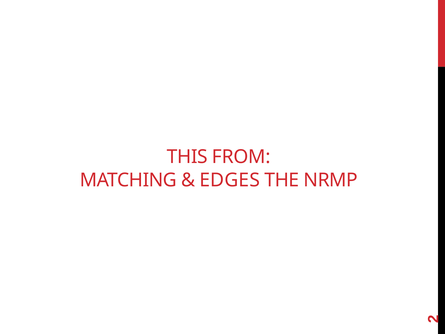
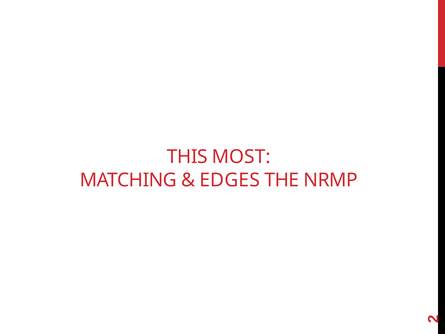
FROM: FROM -> MOST
